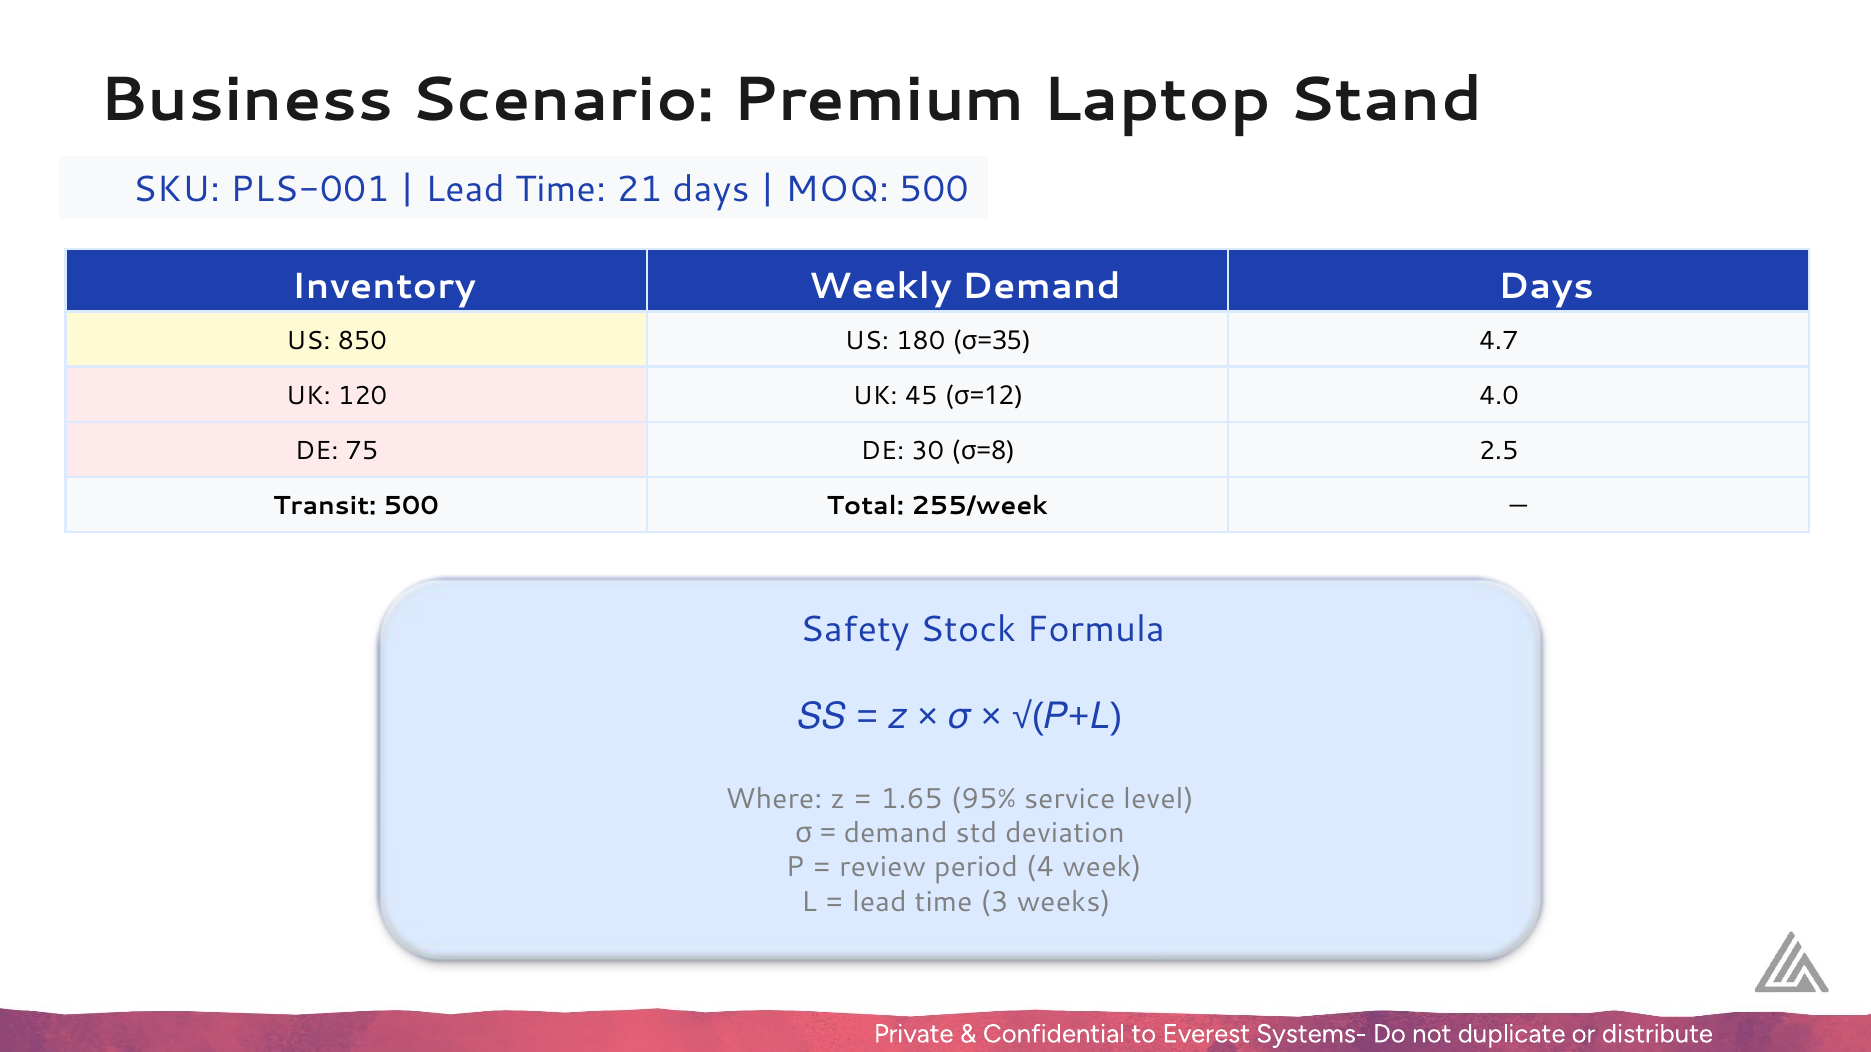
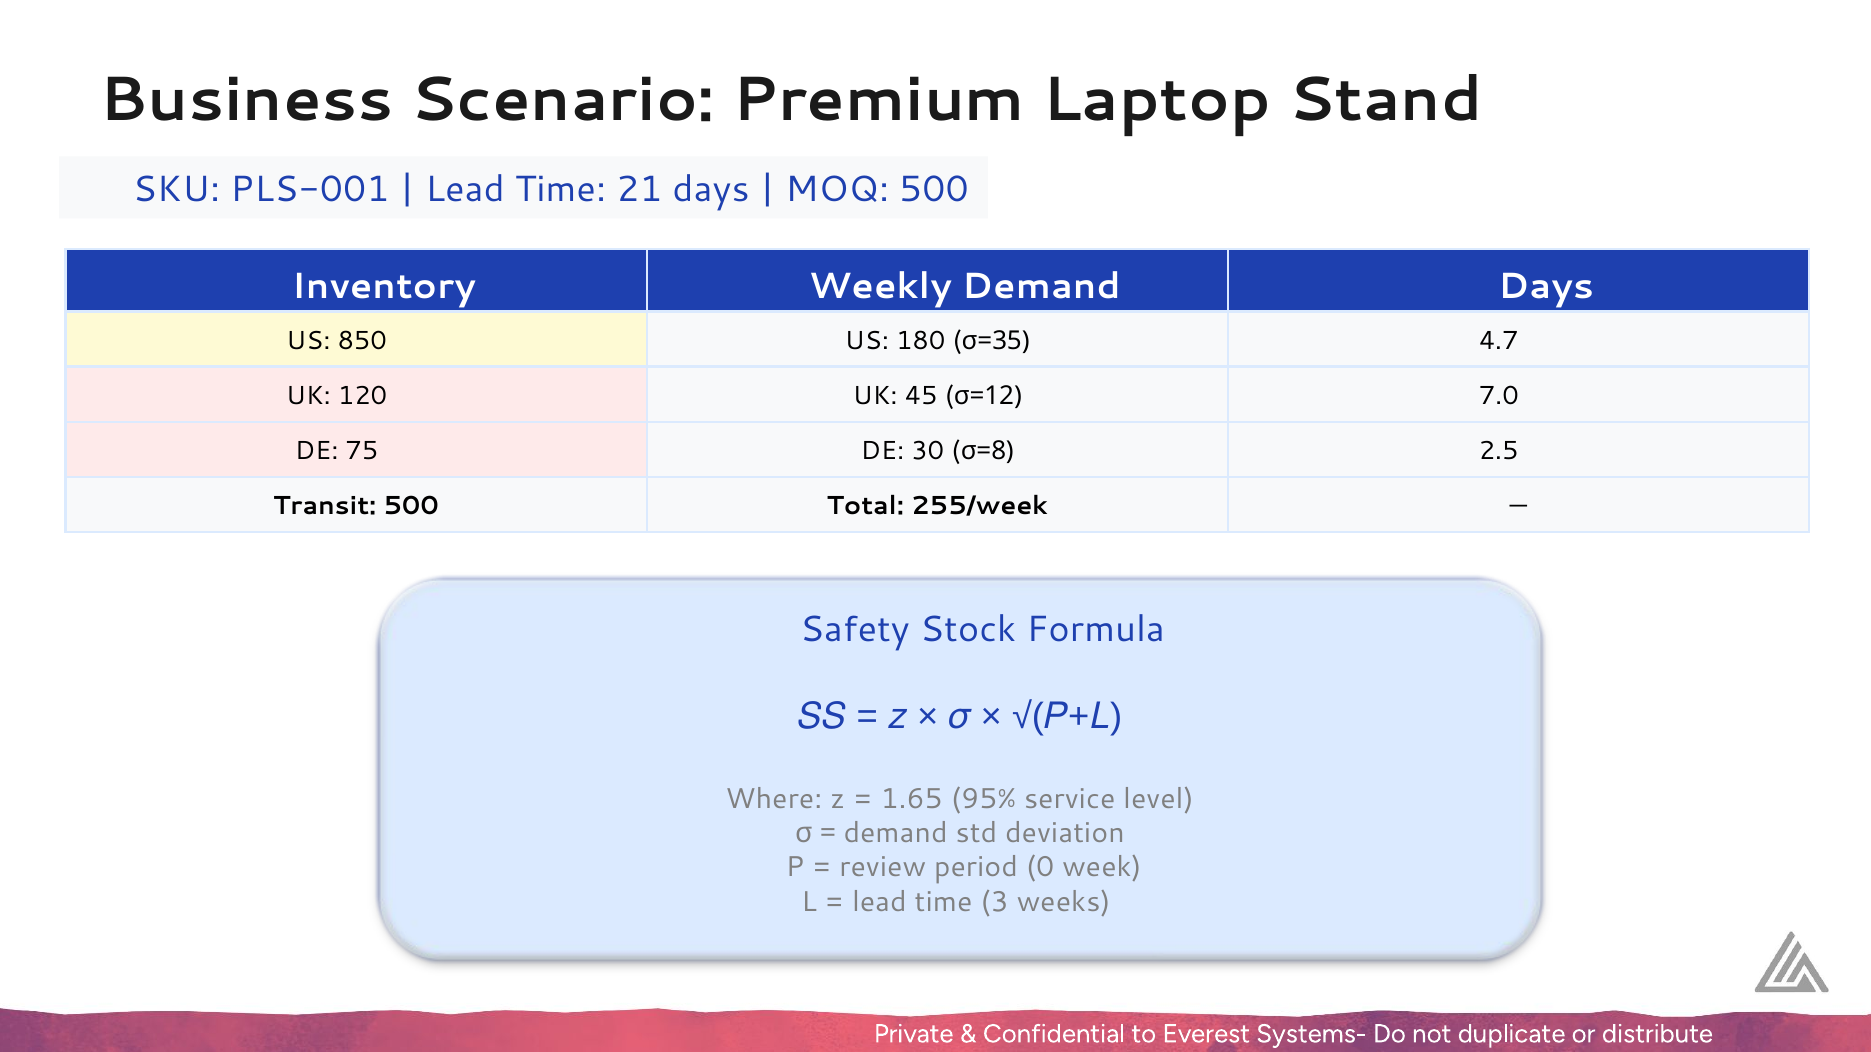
4.0: 4.0 -> 7.0
4: 4 -> 0
